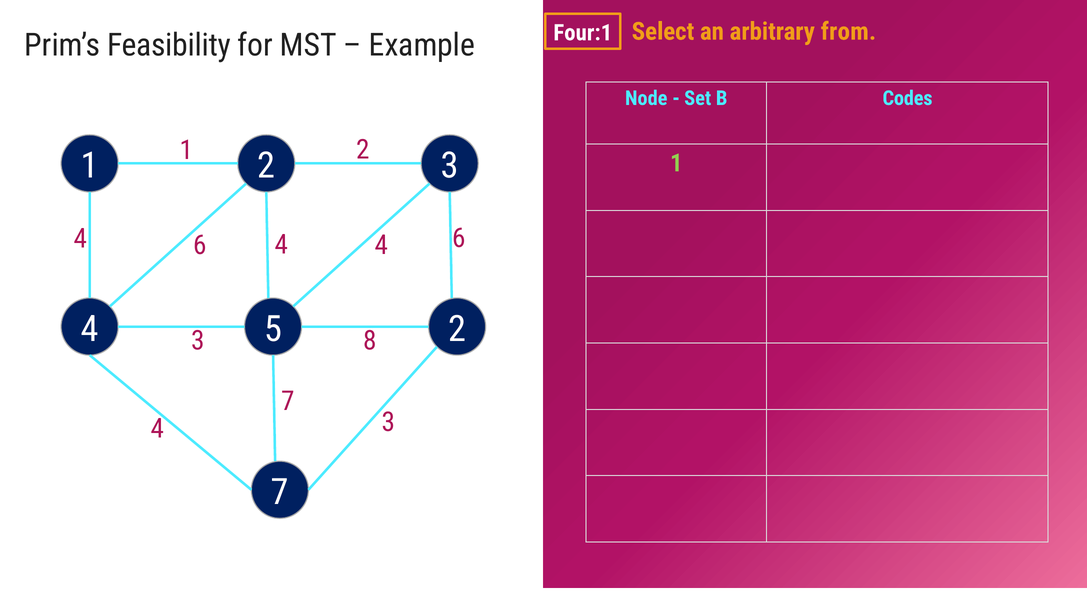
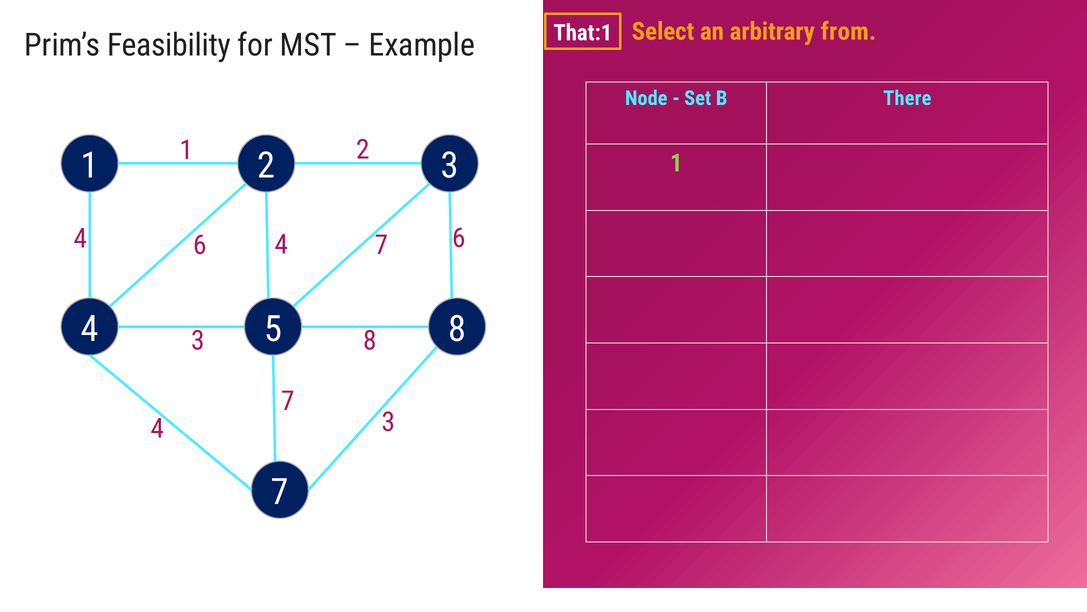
Four:1: Four:1 -> That:1
Codes: Codes -> There
6 4 4: 4 -> 7
5 2: 2 -> 8
